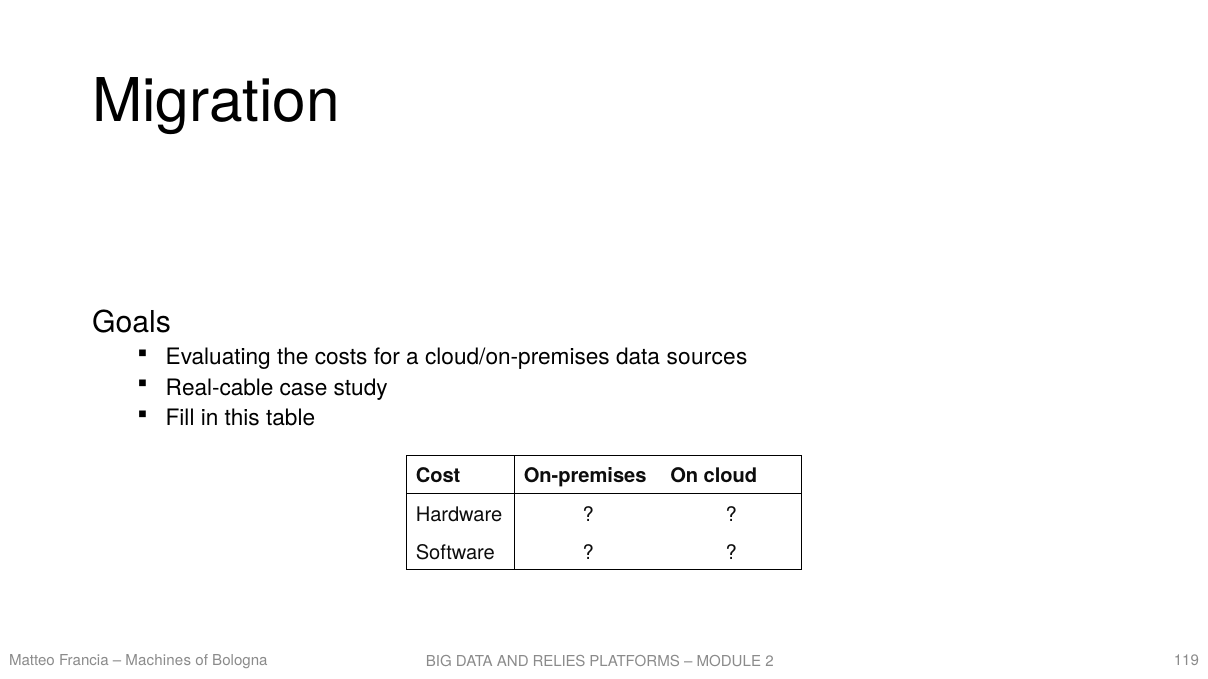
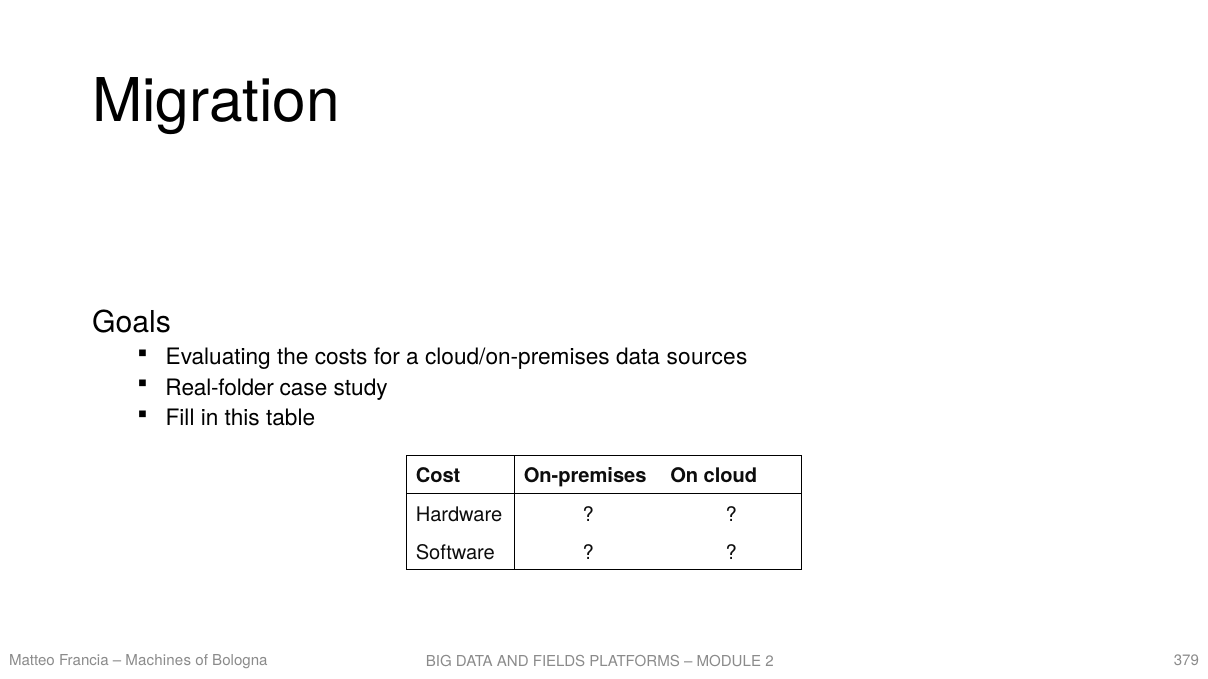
Real-cable: Real-cable -> Real-folder
119: 119 -> 379
RELIES: RELIES -> FIELDS
